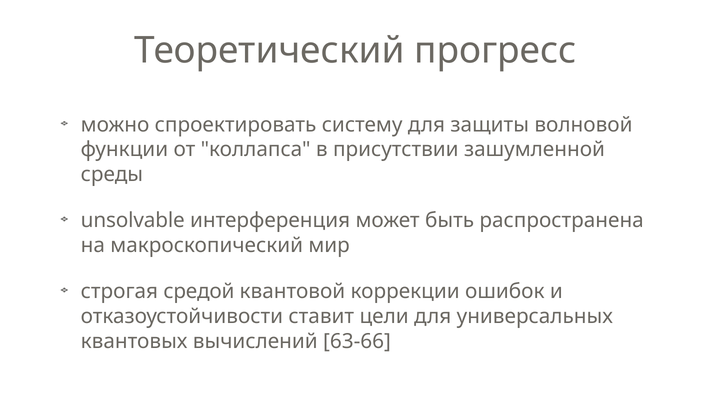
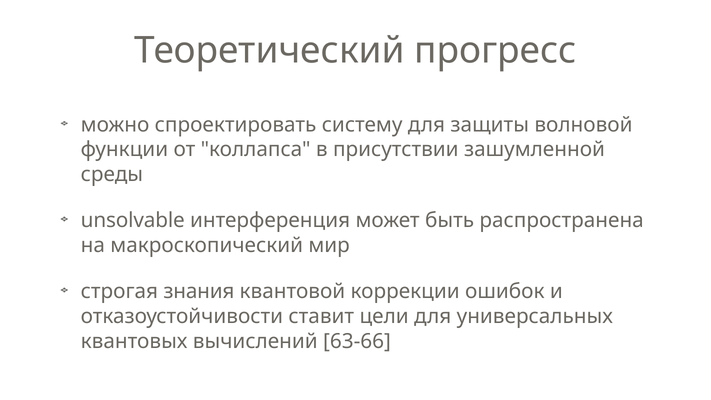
средой: средой -> знания
